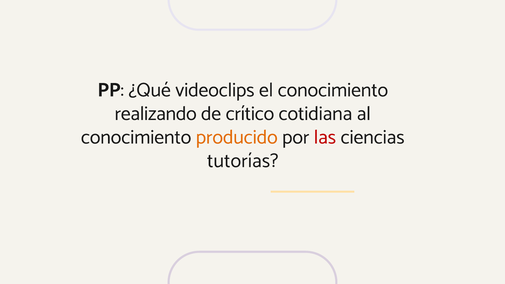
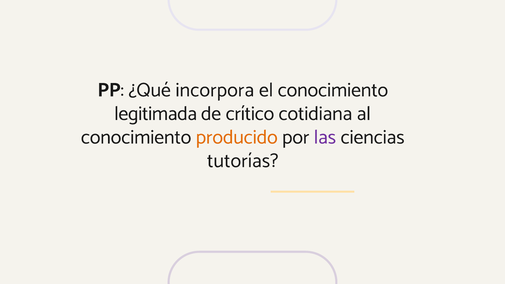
videoclips: videoclips -> incorpora
realizando: realizando -> legitimada
las colour: red -> purple
